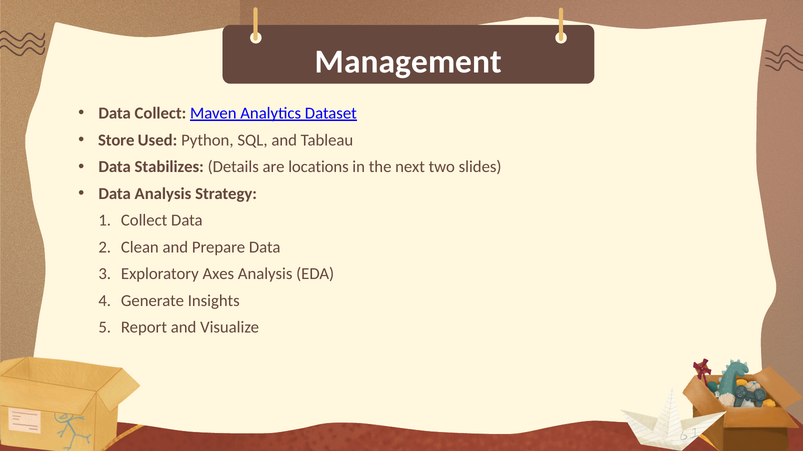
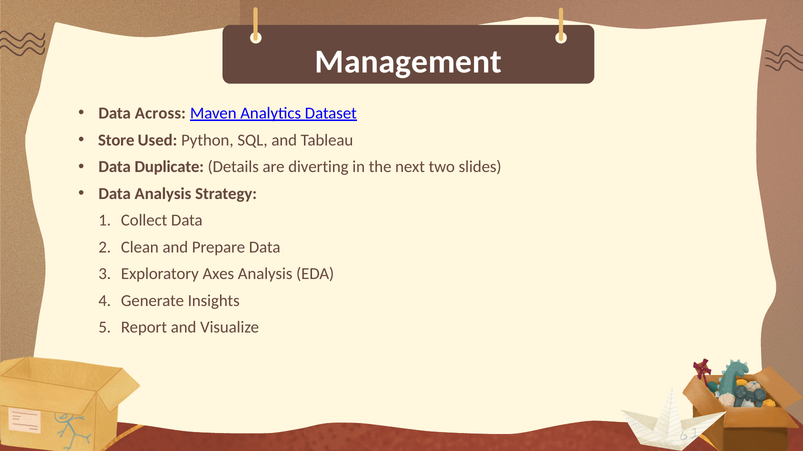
Data Collect: Collect -> Across
Stabilizes: Stabilizes -> Duplicate
locations: locations -> diverting
